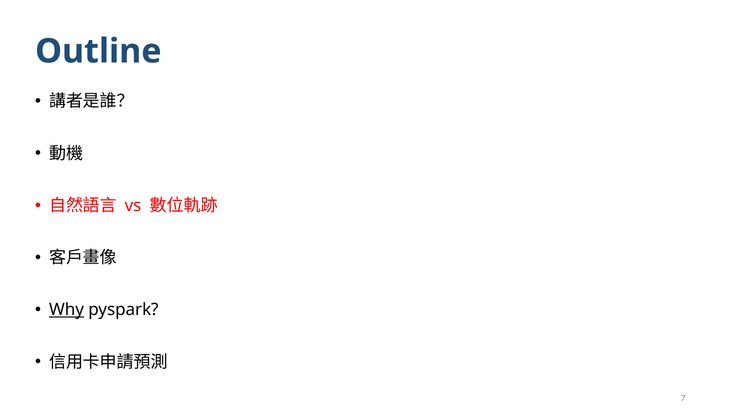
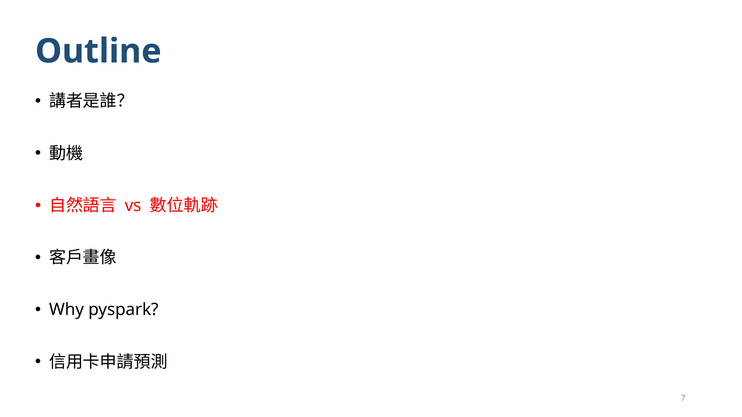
Why underline: present -> none
